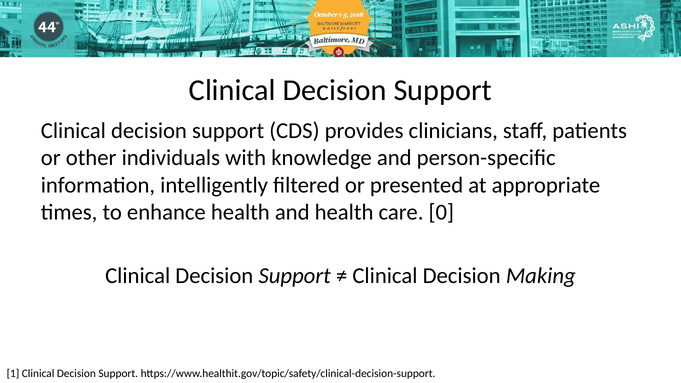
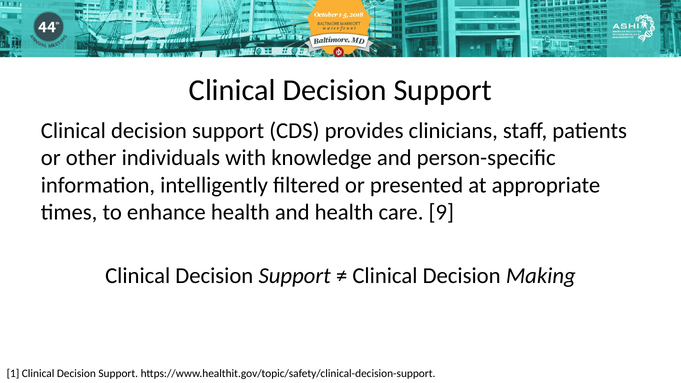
0: 0 -> 9
